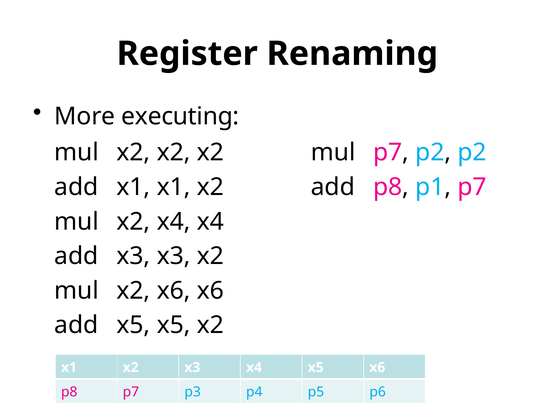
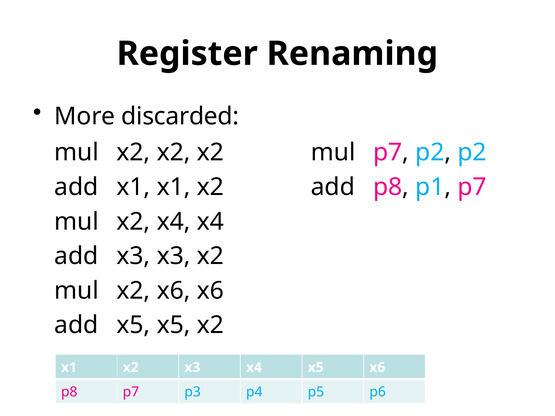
executing: executing -> discarded
